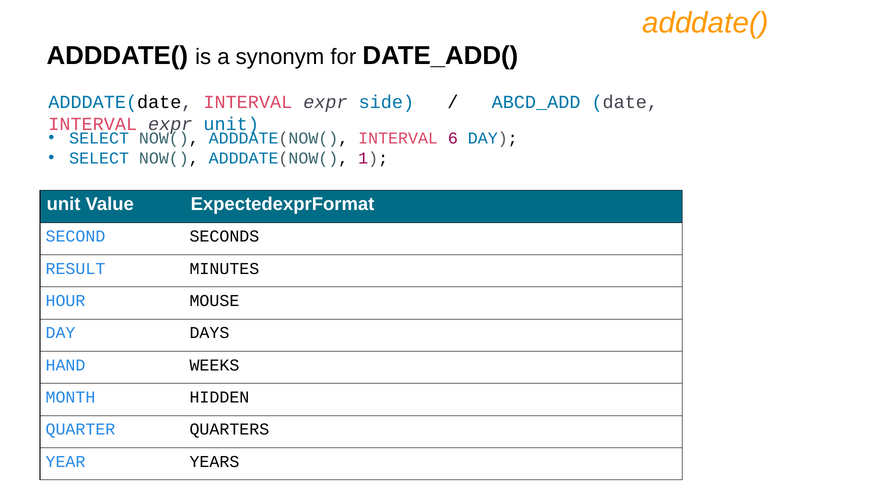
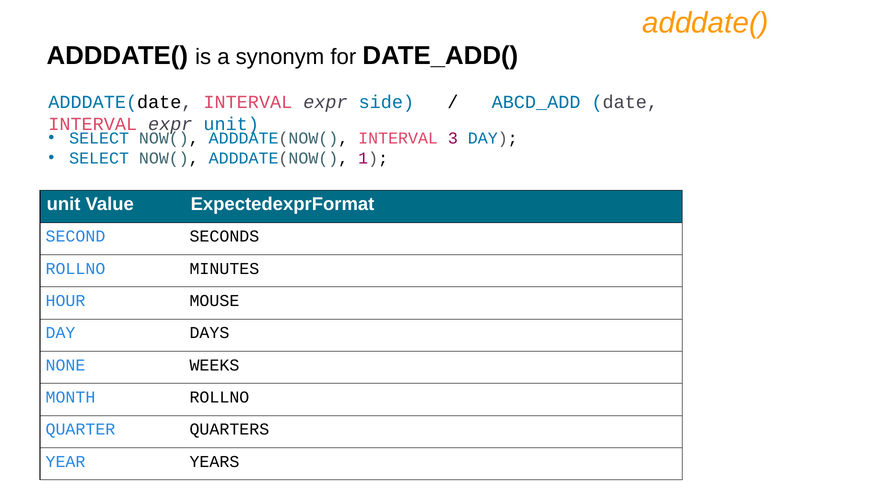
6: 6 -> 3
RESULT at (75, 268): RESULT -> ROLLNO
HAND: HAND -> NONE
MONTH HIDDEN: HIDDEN -> ROLLNO
